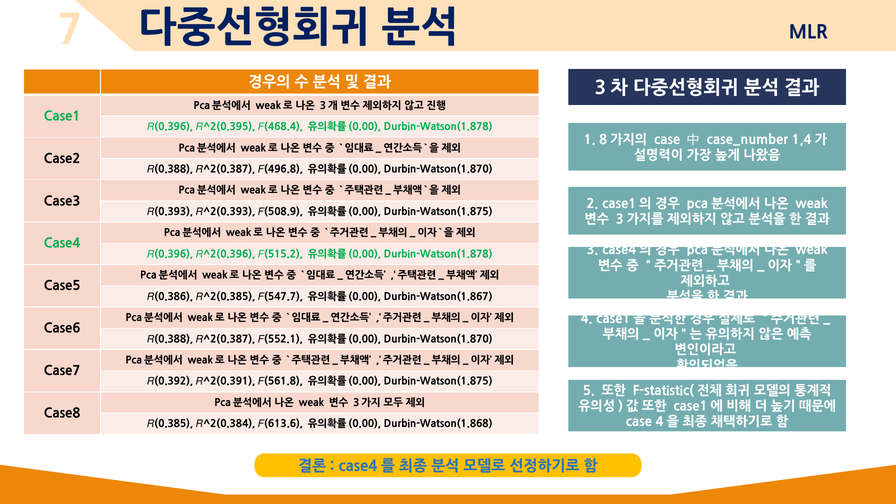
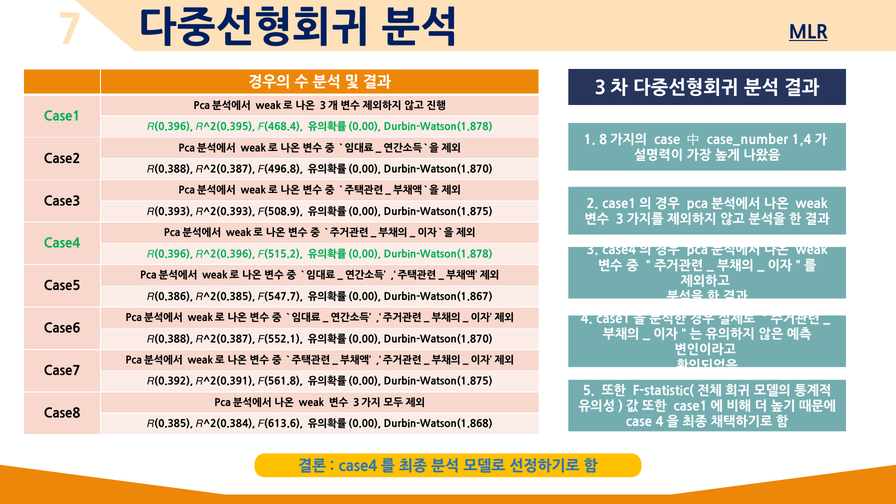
MLR underline: none -> present
